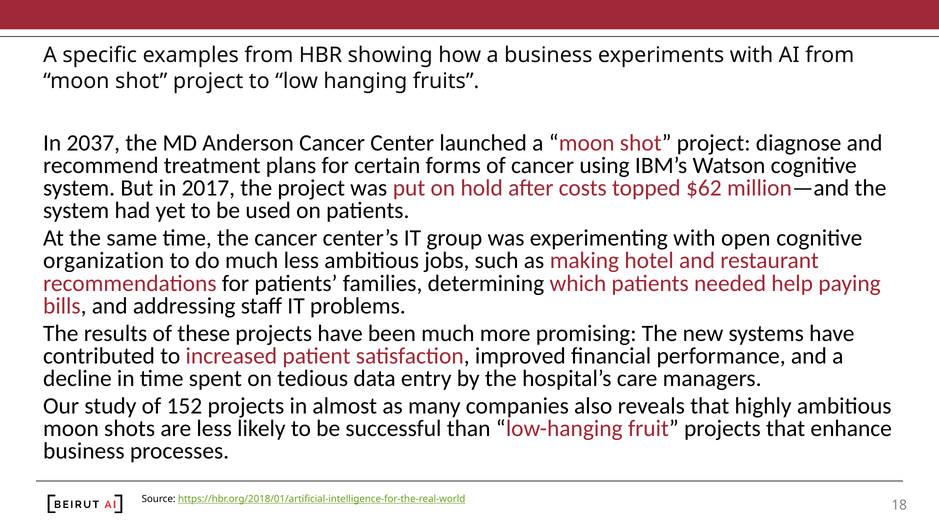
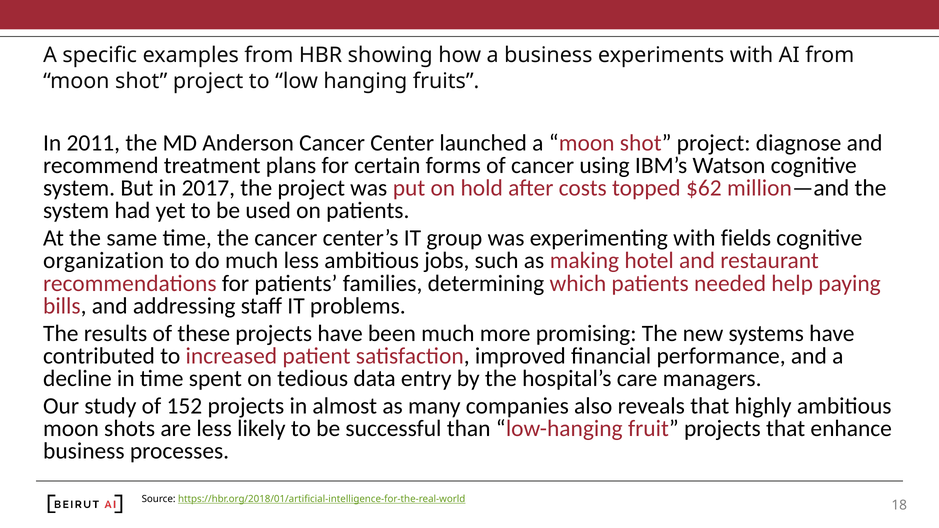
2037: 2037 -> 2011
open: open -> fields
